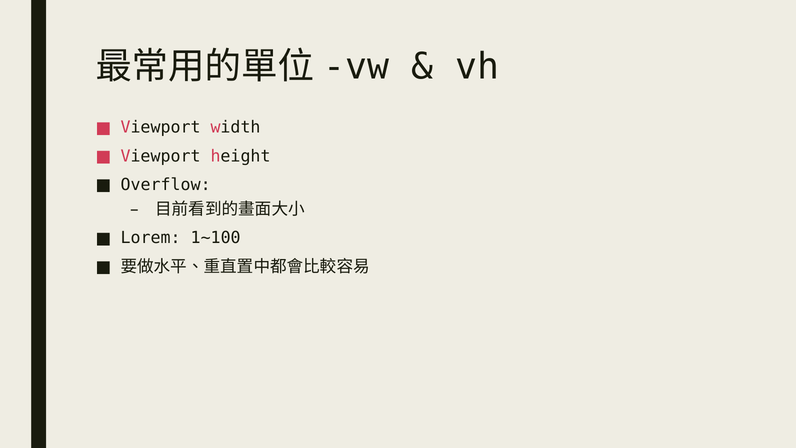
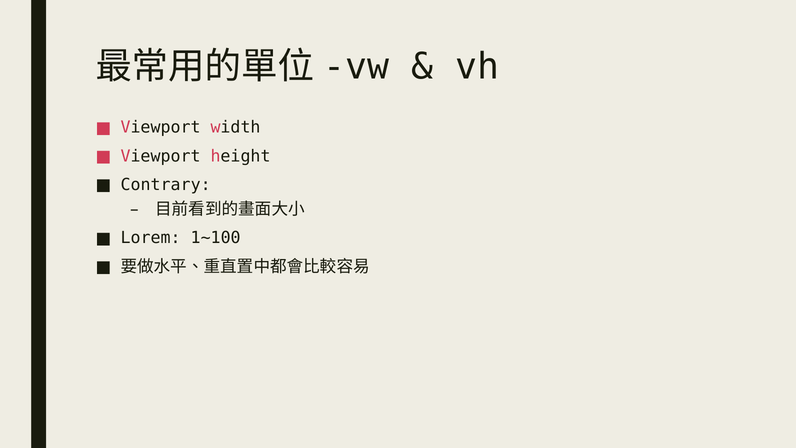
Overflow: Overflow -> Contrary
